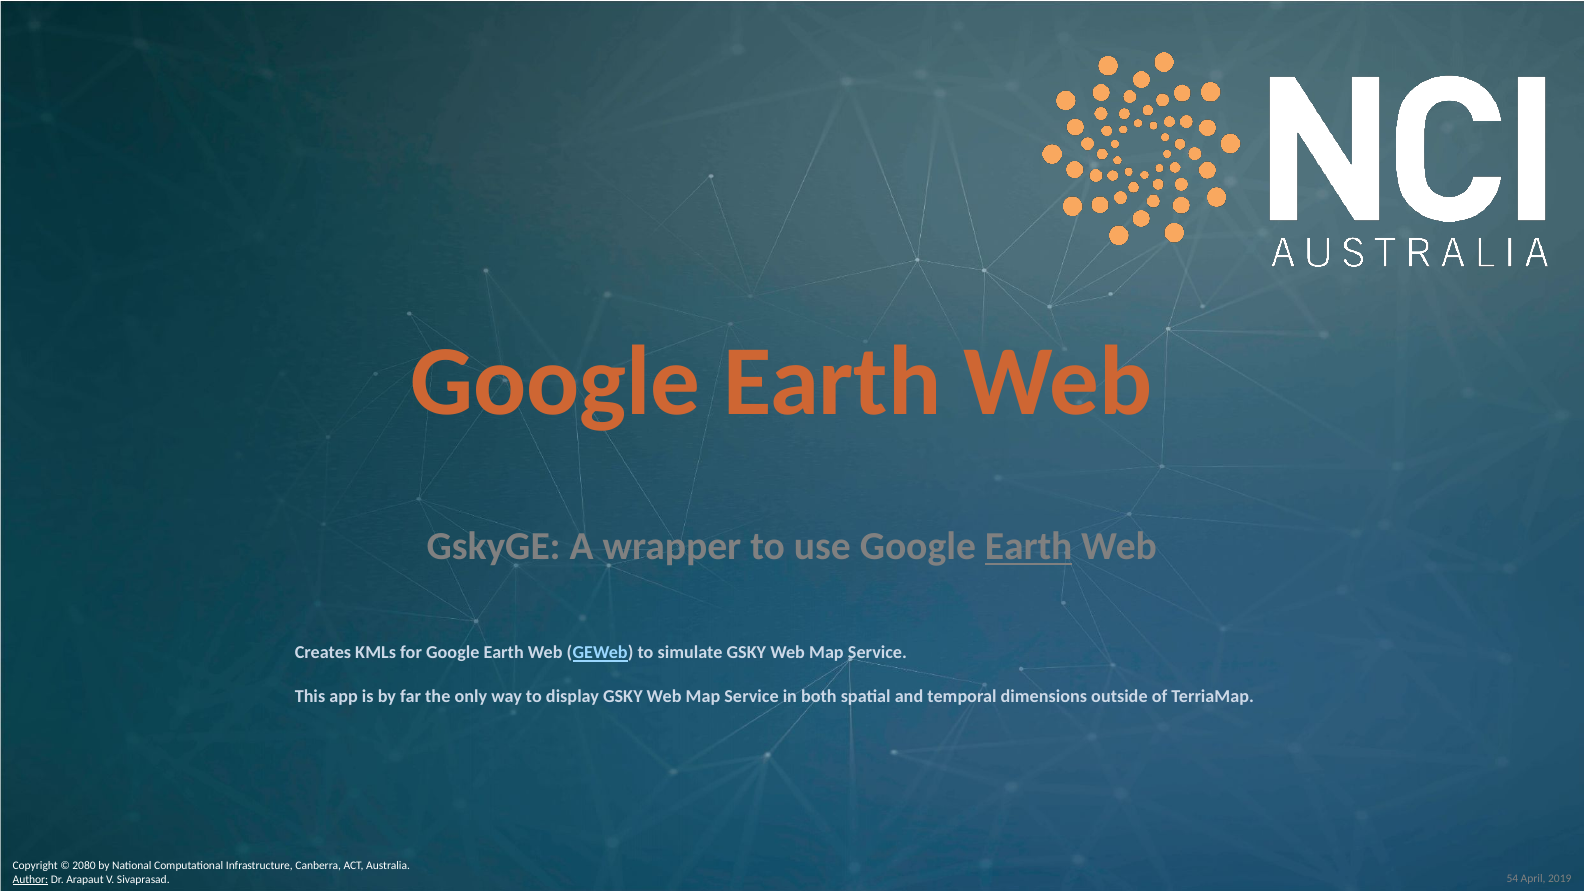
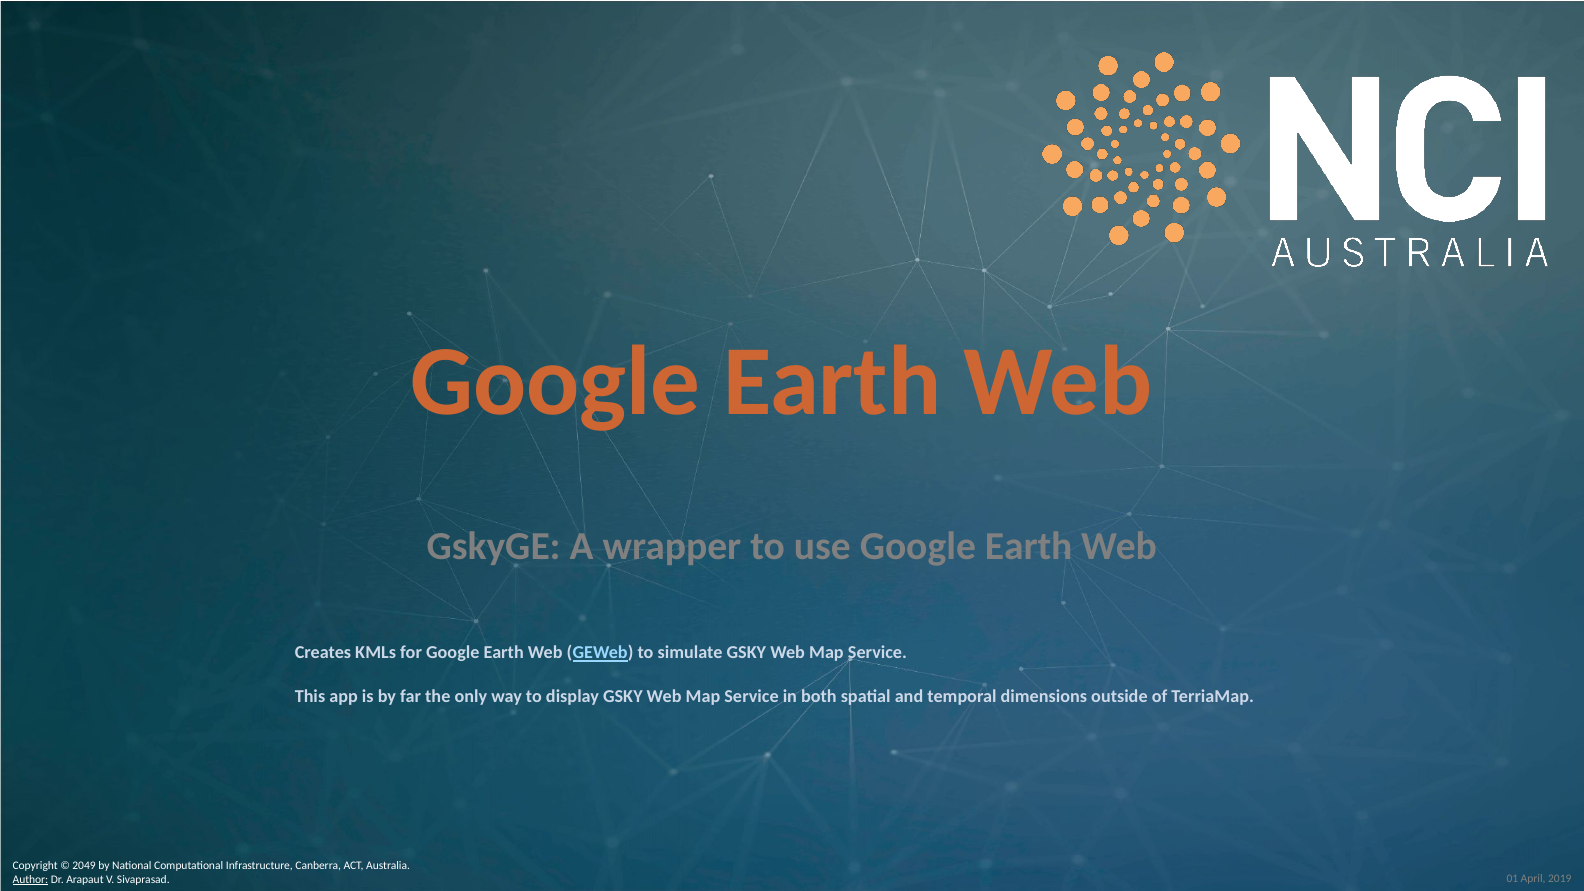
Earth at (1029, 547) underline: present -> none
2080: 2080 -> 2049
54: 54 -> 01
